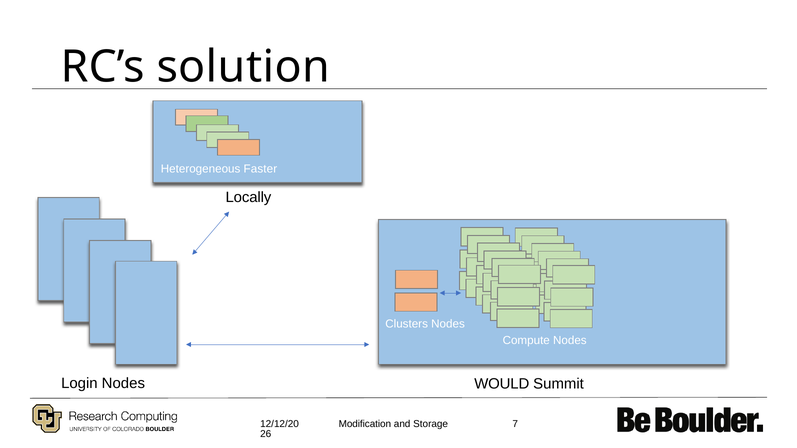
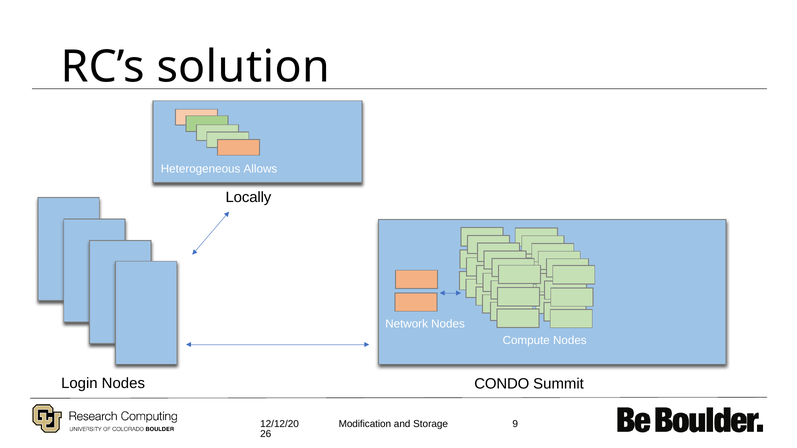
Faster: Faster -> Allows
Clusters: Clusters -> Network
WOULD: WOULD -> CONDO
7: 7 -> 9
